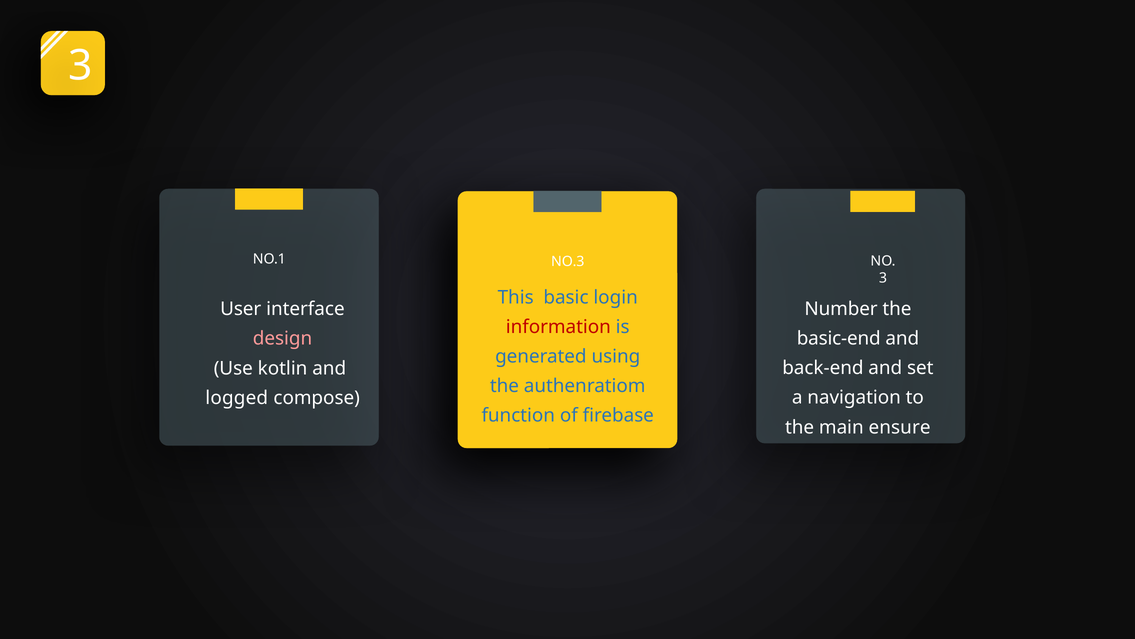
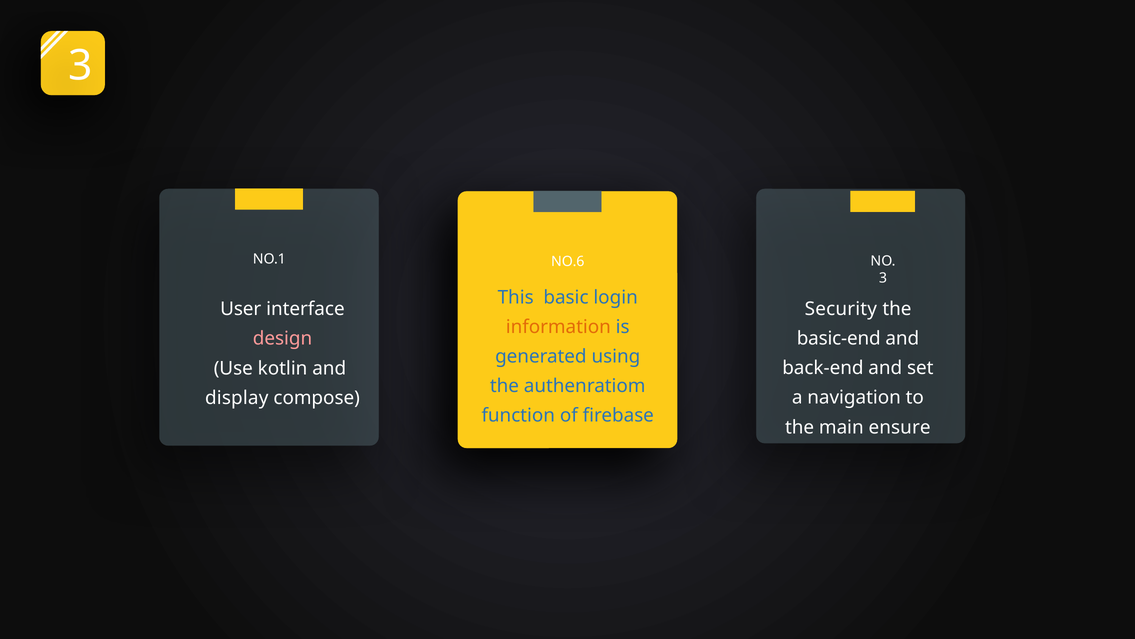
NO.3: NO.3 -> NO.6
Number: Number -> Security
information colour: red -> orange
logged: logged -> display
